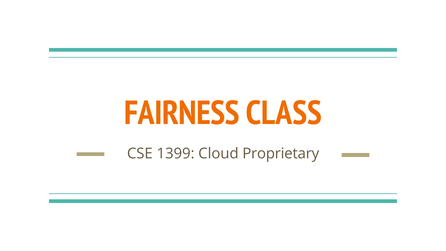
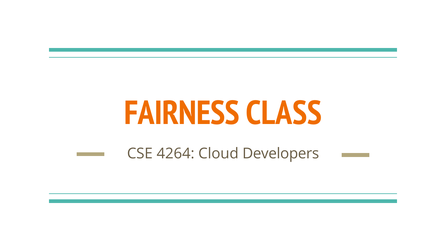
1399: 1399 -> 4264
Proprietary: Proprietary -> Developers
